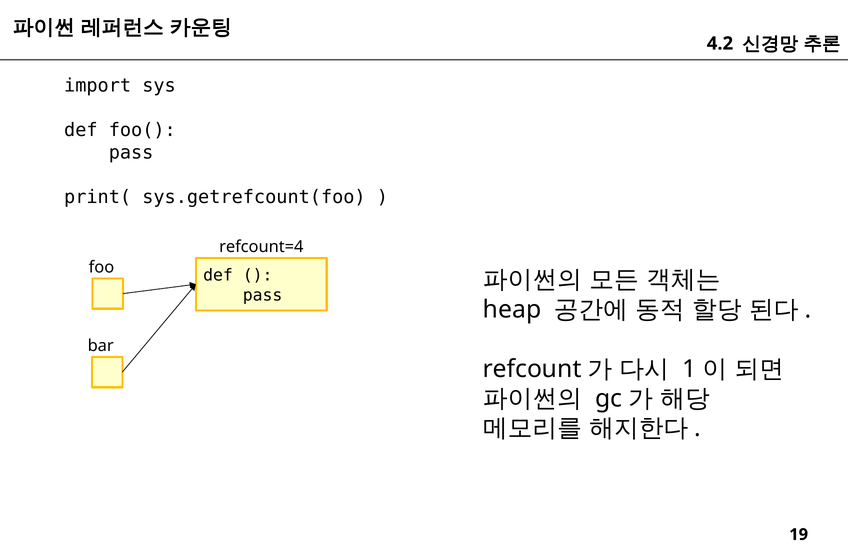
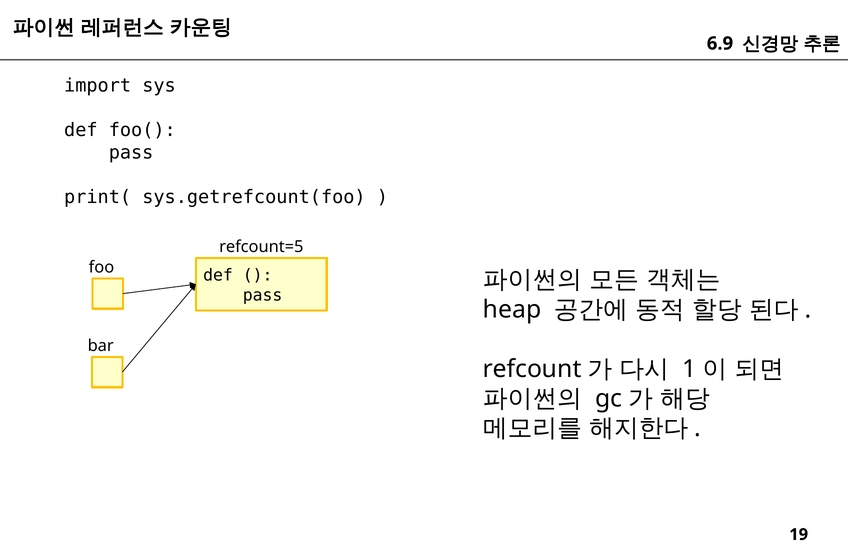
4.2: 4.2 -> 6.9
refcount=4: refcount=4 -> refcount=5
